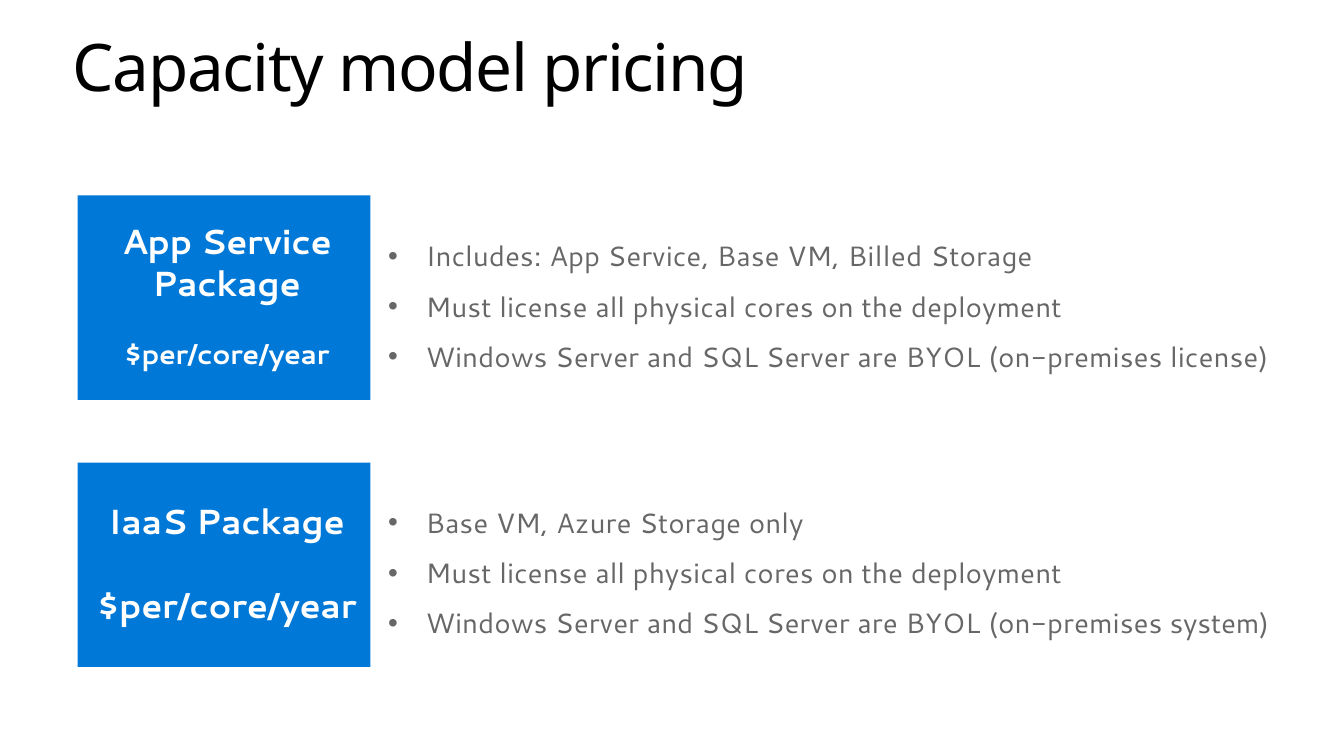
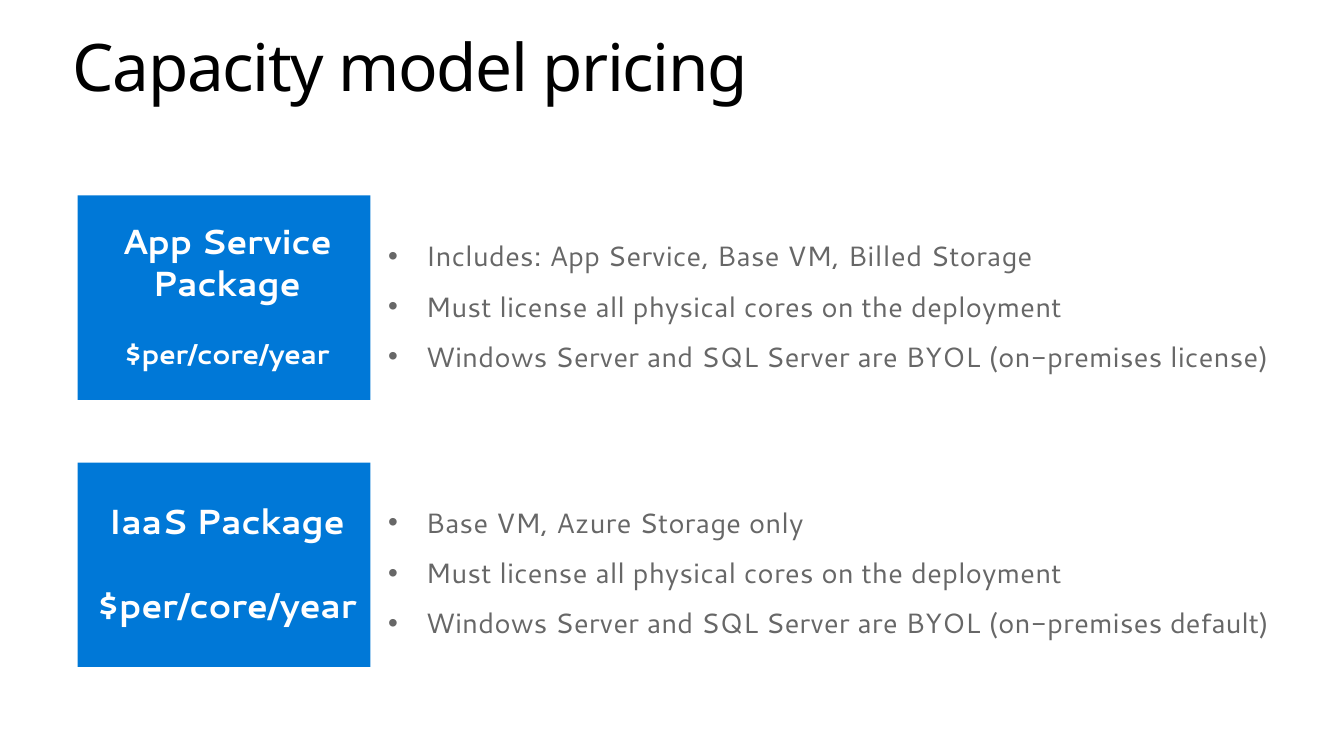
system: system -> default
